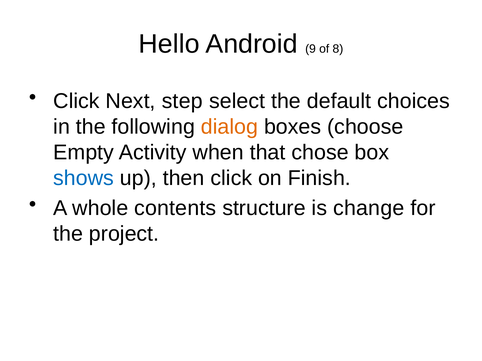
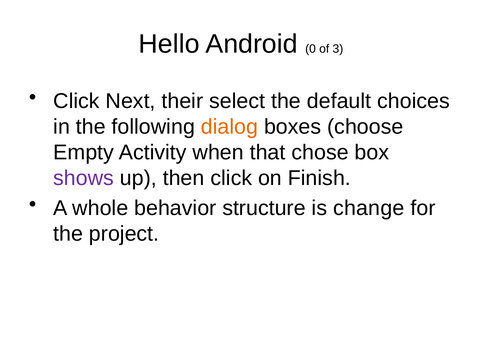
9: 9 -> 0
8: 8 -> 3
step: step -> their
shows colour: blue -> purple
contents: contents -> behavior
